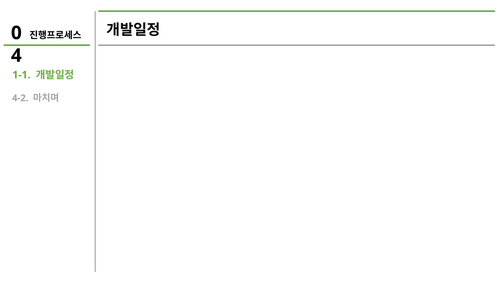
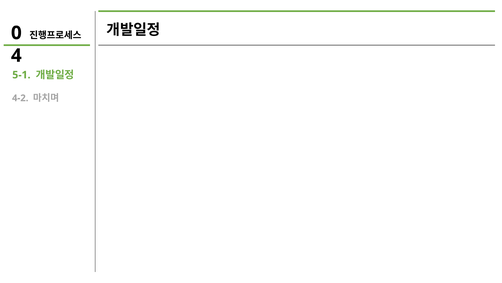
1-1: 1-1 -> 5-1
